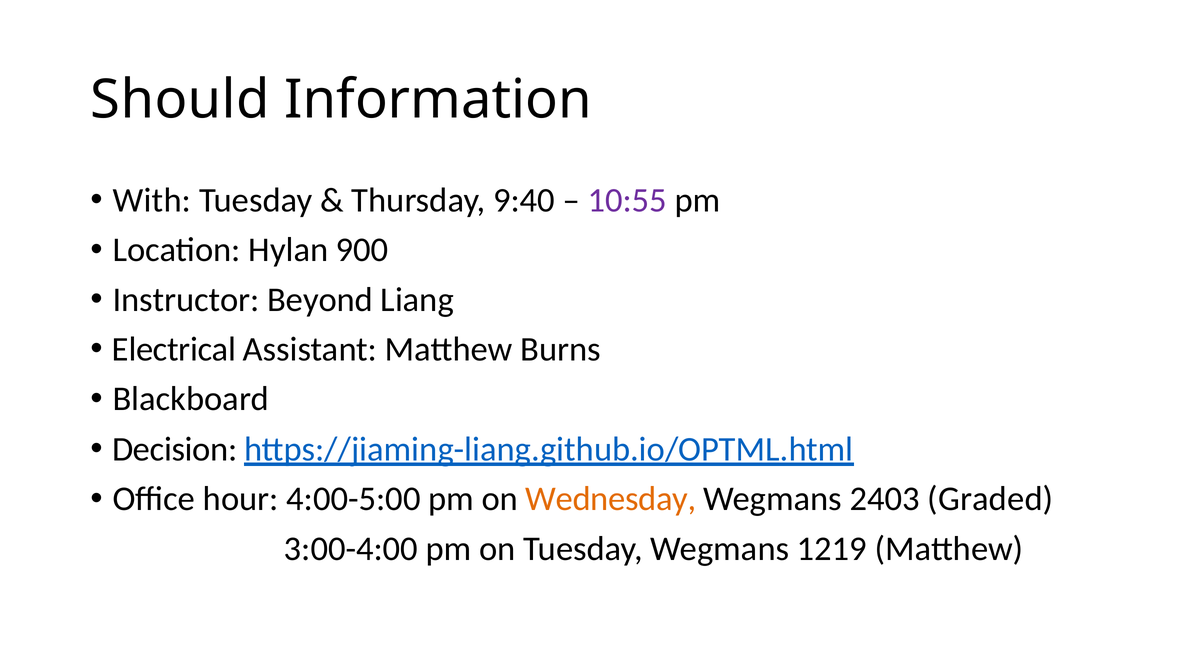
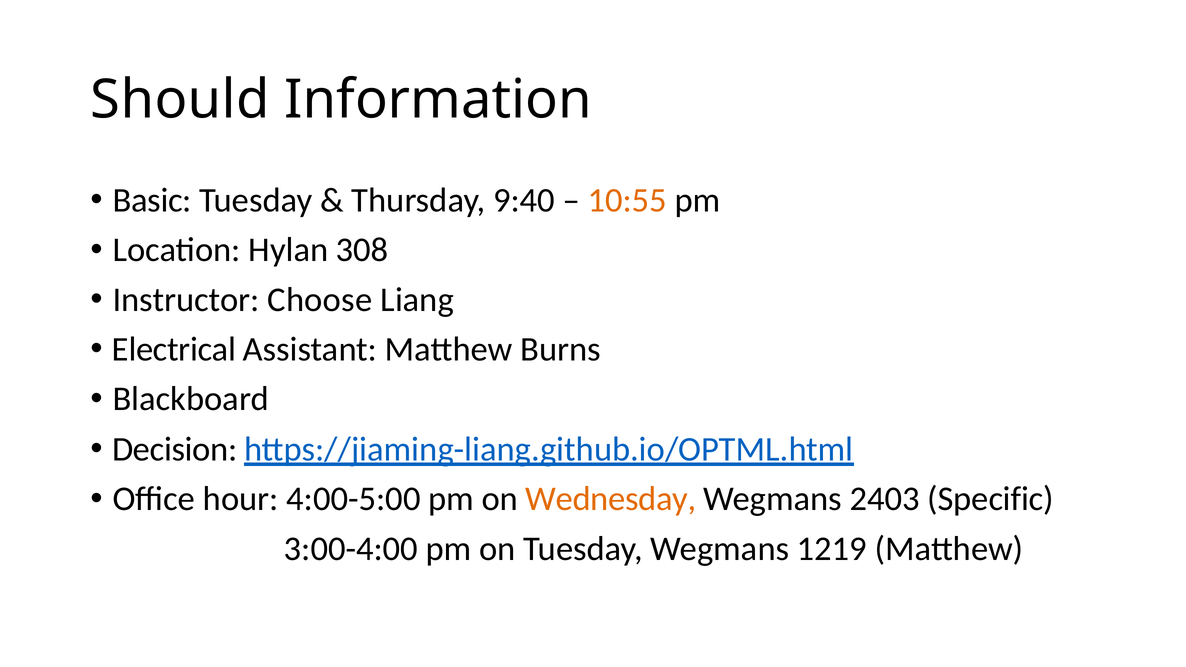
With: With -> Basic
10:55 colour: purple -> orange
900: 900 -> 308
Beyond: Beyond -> Choose
Graded: Graded -> Specific
